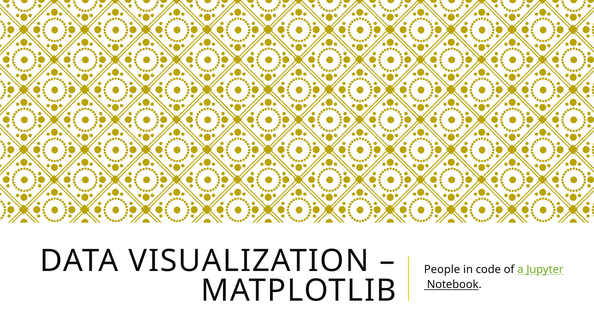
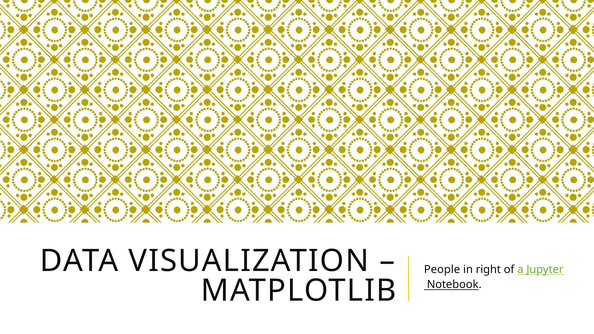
code: code -> right
